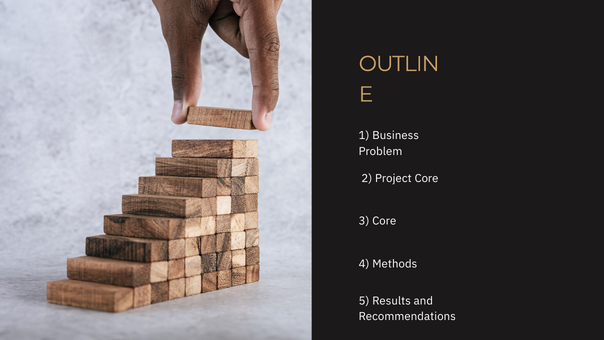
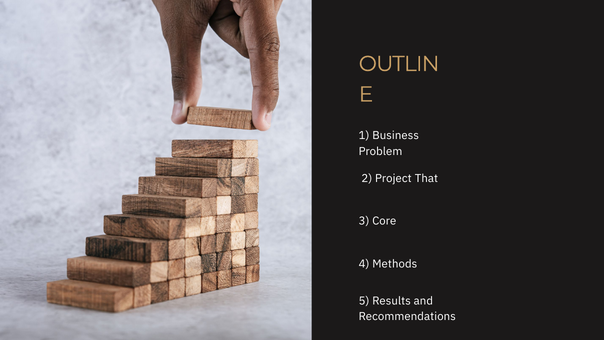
Project Core: Core -> That
